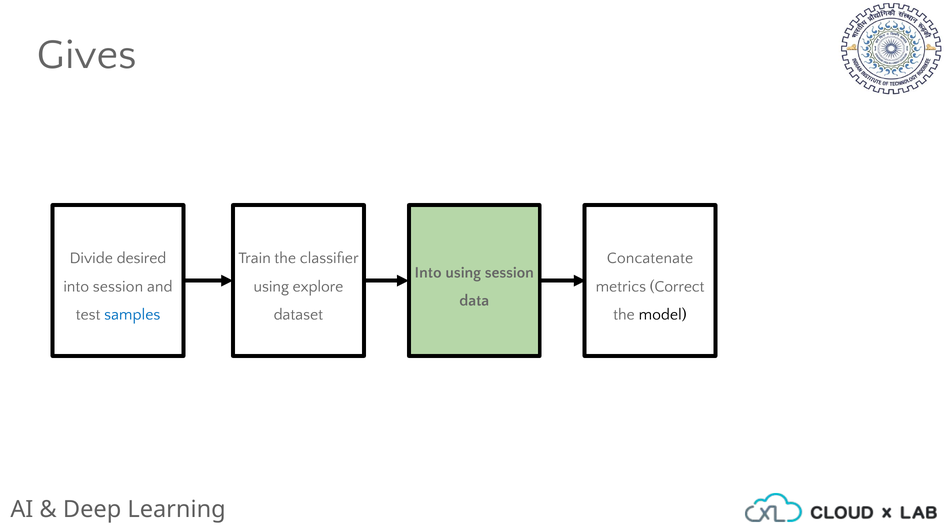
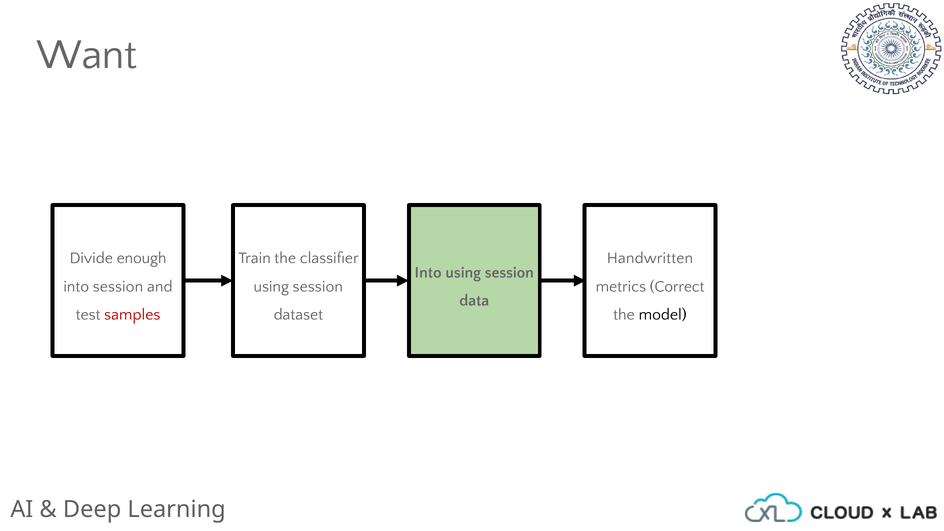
Gives: Gives -> Want
desired: desired -> enough
Concatenate: Concatenate -> Handwritten
explore at (318, 286): explore -> session
samples colour: blue -> red
